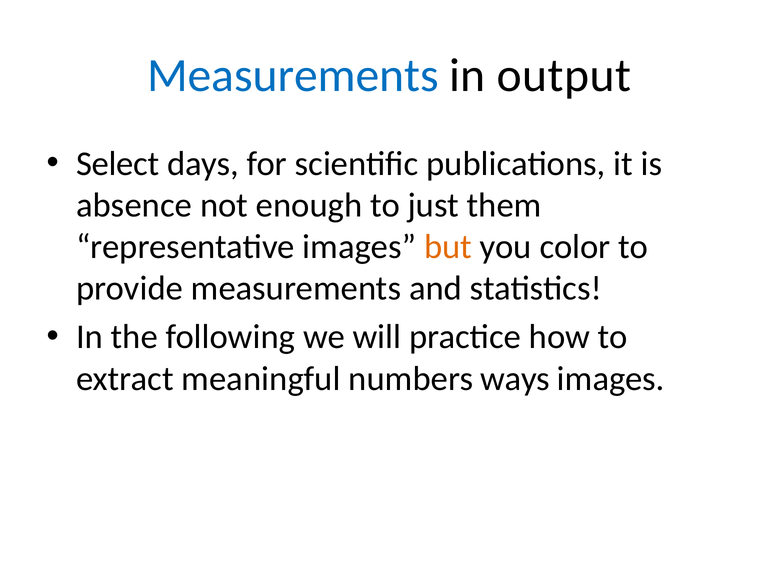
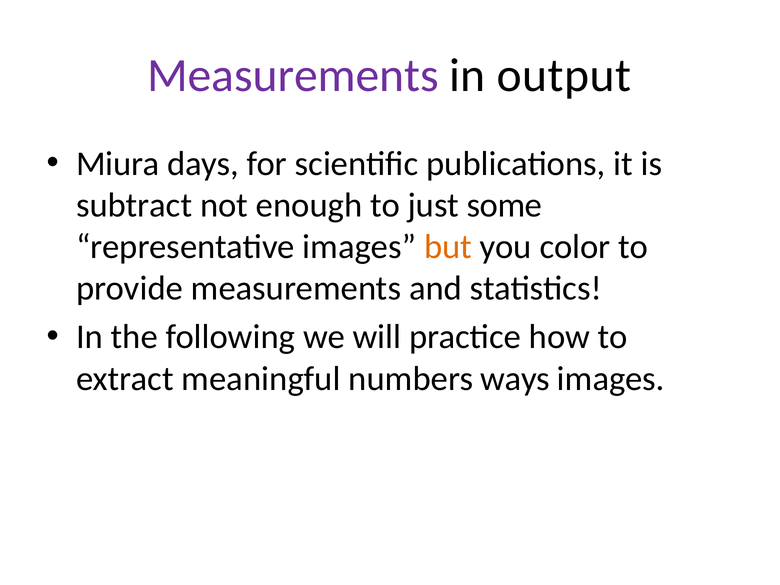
Measurements at (293, 76) colour: blue -> purple
Select: Select -> Miura
absence: absence -> subtract
them: them -> some
